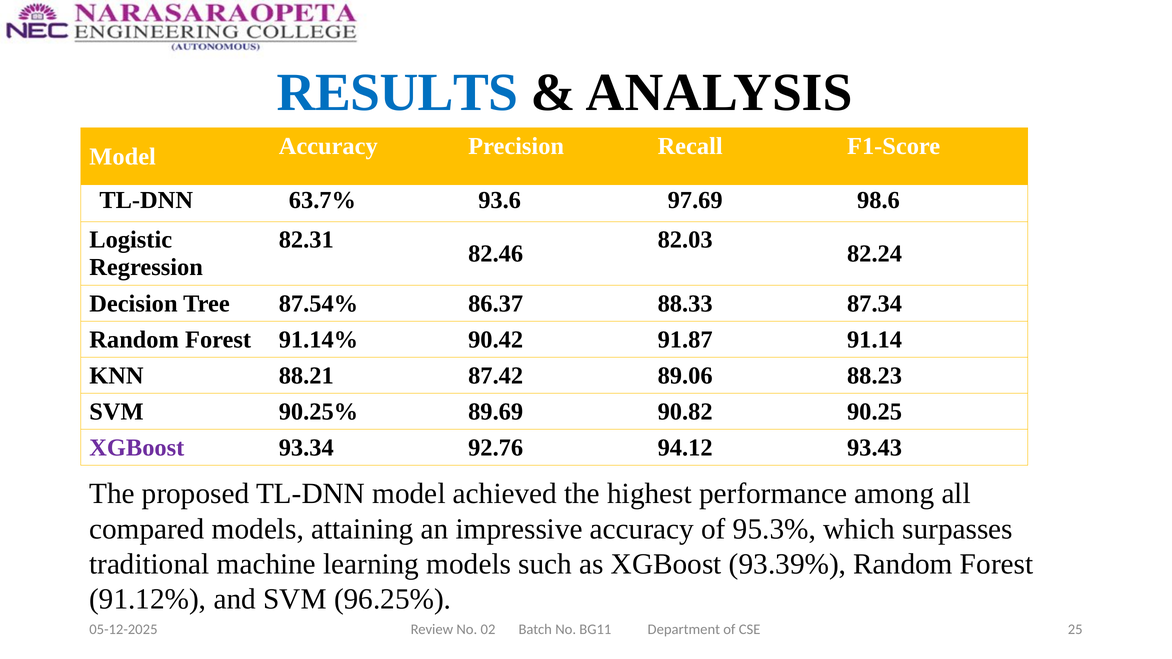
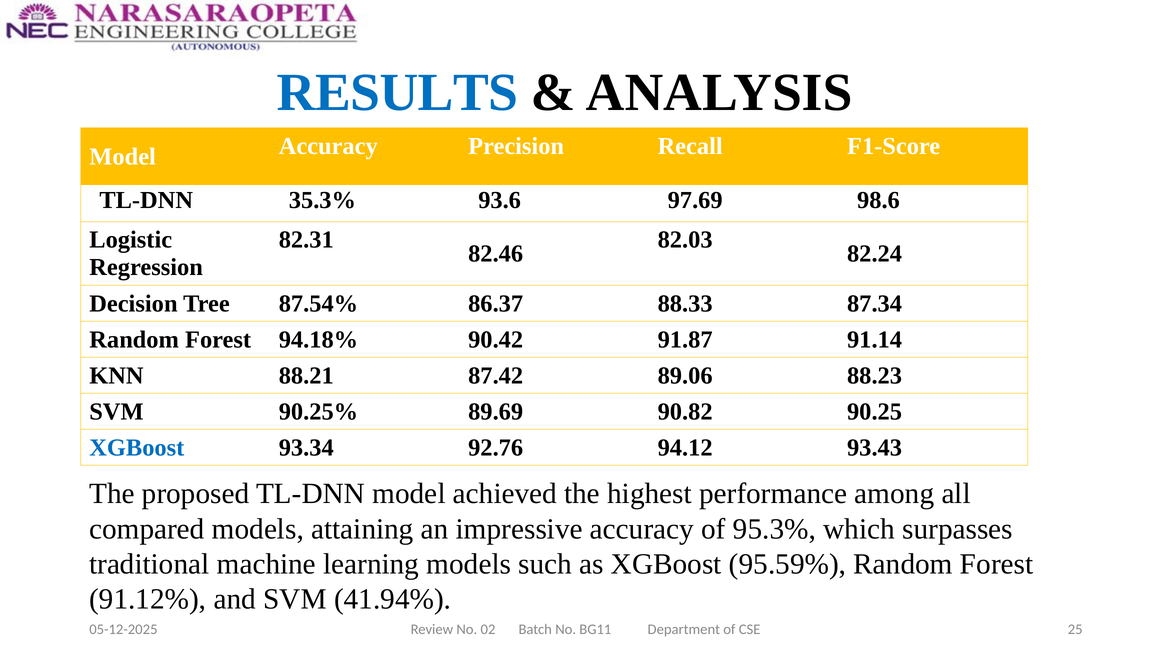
63.7%: 63.7% -> 35.3%
91.14%: 91.14% -> 94.18%
XGBoost at (137, 448) colour: purple -> blue
93.39%: 93.39% -> 95.59%
96.25%: 96.25% -> 41.94%
